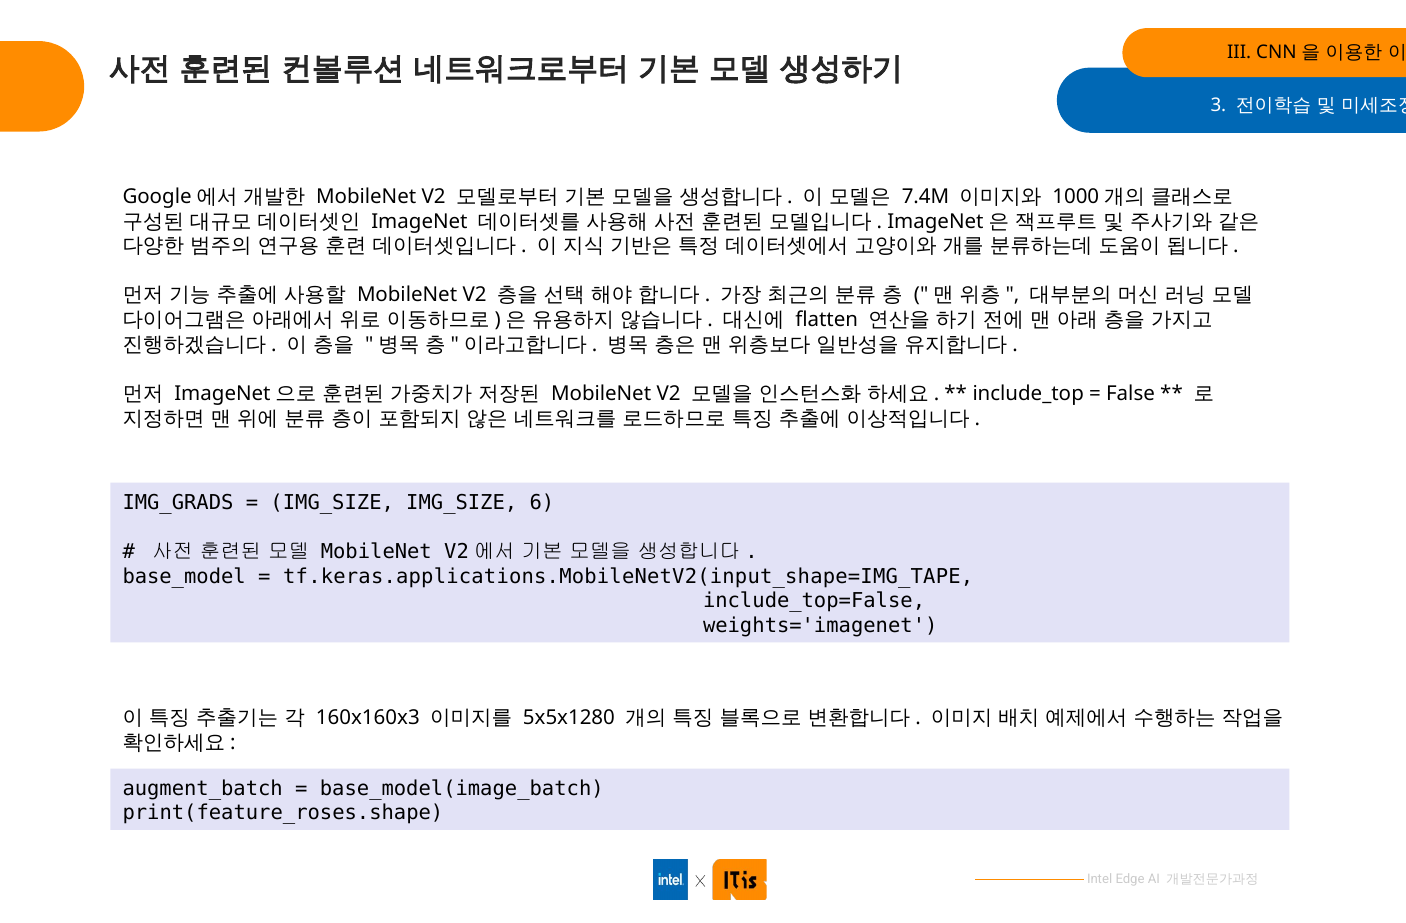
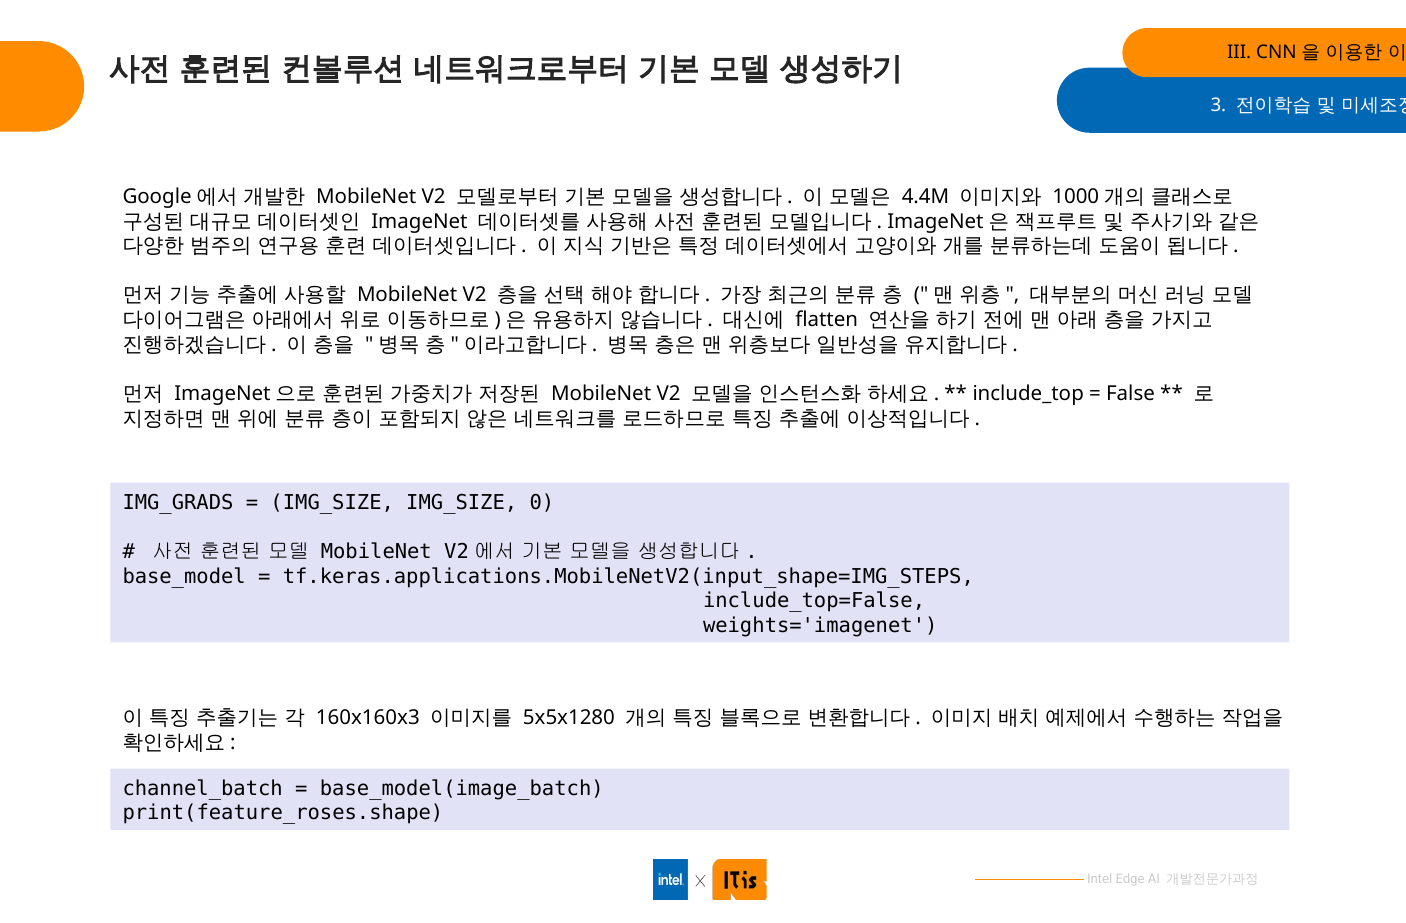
7.4M: 7.4M -> 4.4M
6: 6 -> 0
tf.keras.applications.MobileNetV2(input_shape=IMG_TAPE: tf.keras.applications.MobileNetV2(input_shape=IMG_TAPE -> tf.keras.applications.MobileNetV2(input_shape=IMG_STEPS
augment_batch: augment_batch -> channel_batch
